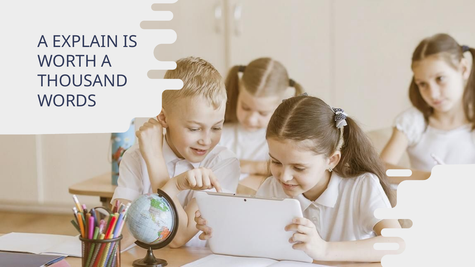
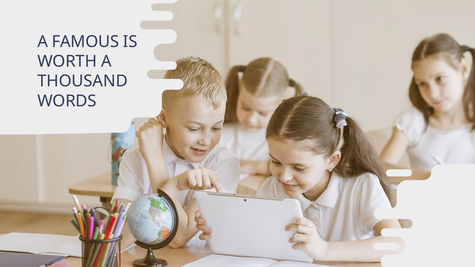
EXPLAIN: EXPLAIN -> FAMOUS
